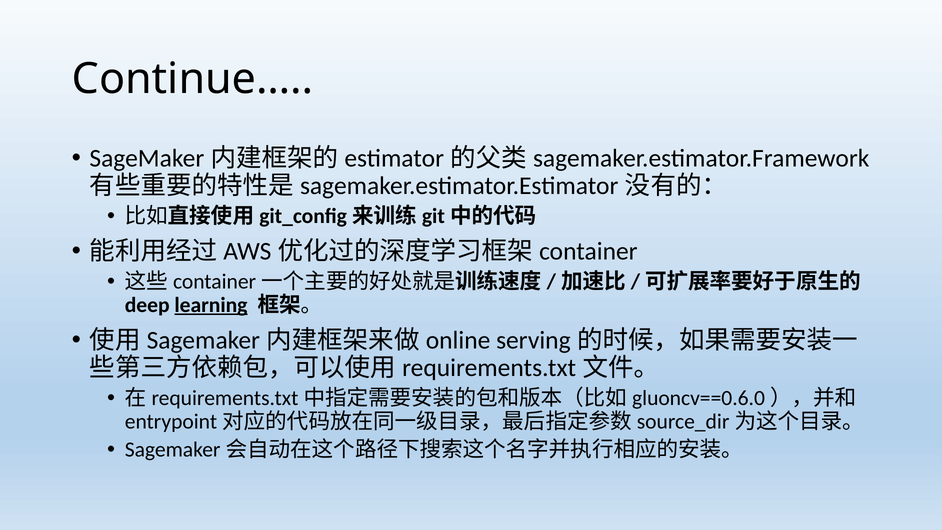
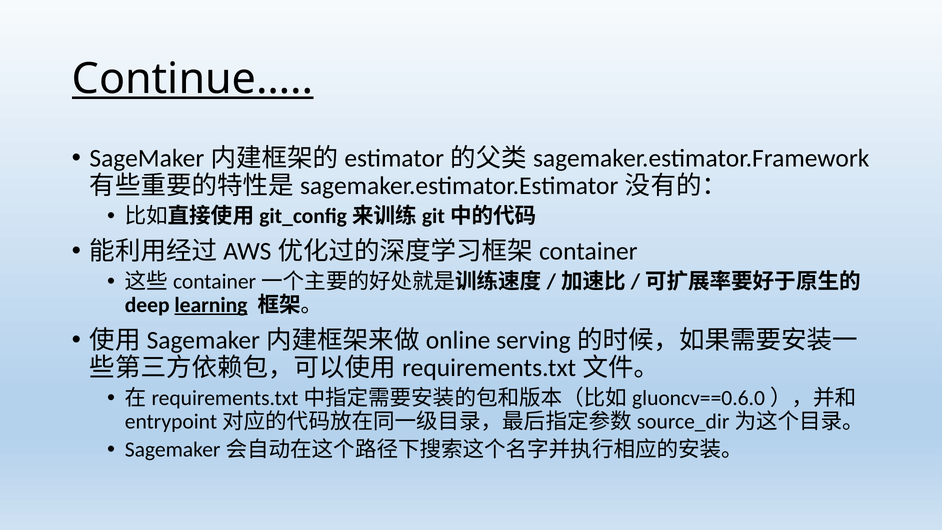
Continue… underline: none -> present
